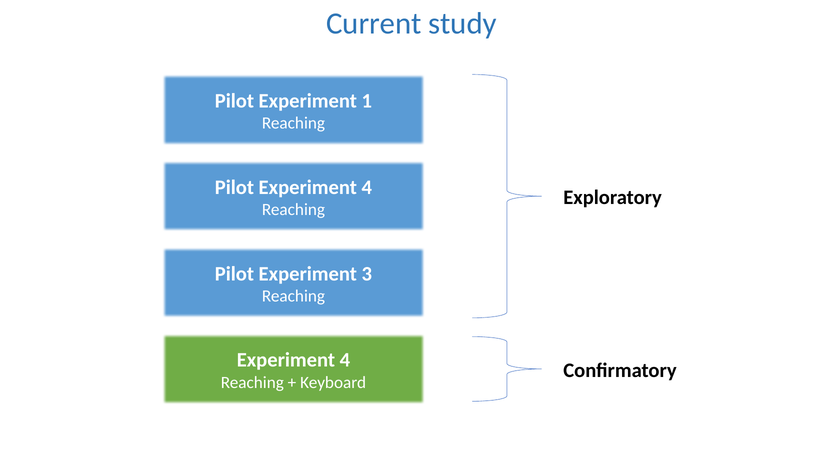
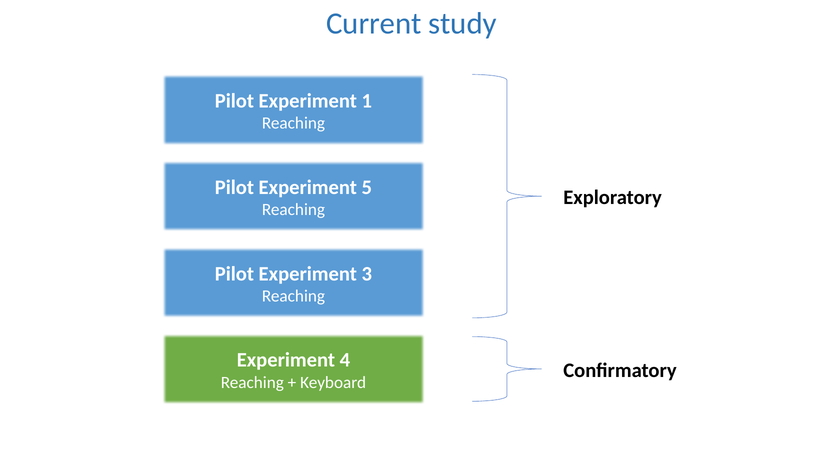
Pilot Experiment 4: 4 -> 5
